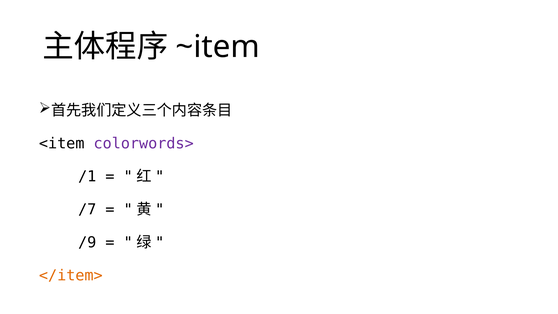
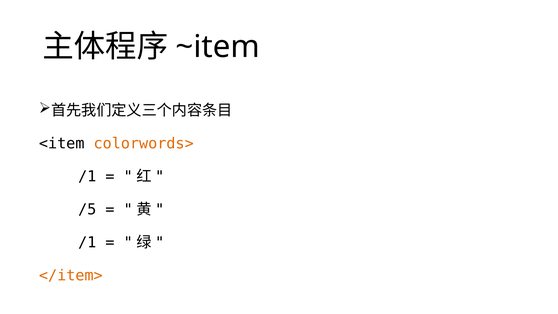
colorwords> colour: purple -> orange
/7: /7 -> /5
/9 at (87, 242): /9 -> /1
